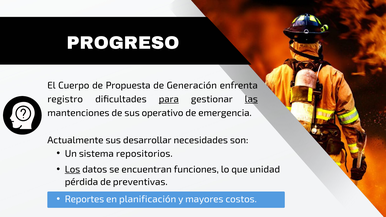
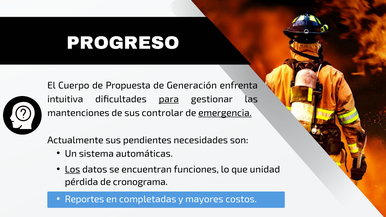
registro: registro -> intuitiva
las underline: present -> none
operativo: operativo -> controlar
emergencia underline: none -> present
desarrollar: desarrollar -> pendientes
repositorios: repositorios -> automáticas
preventivas: preventivas -> cronograma
planificación: planificación -> completadas
